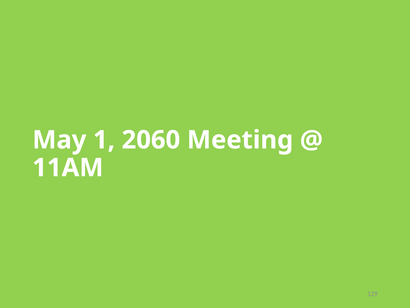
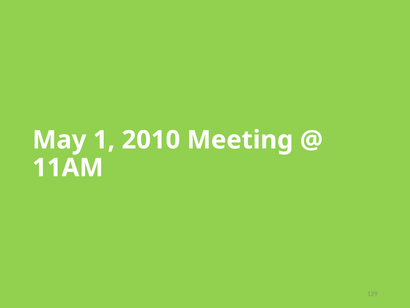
2060: 2060 -> 2010
